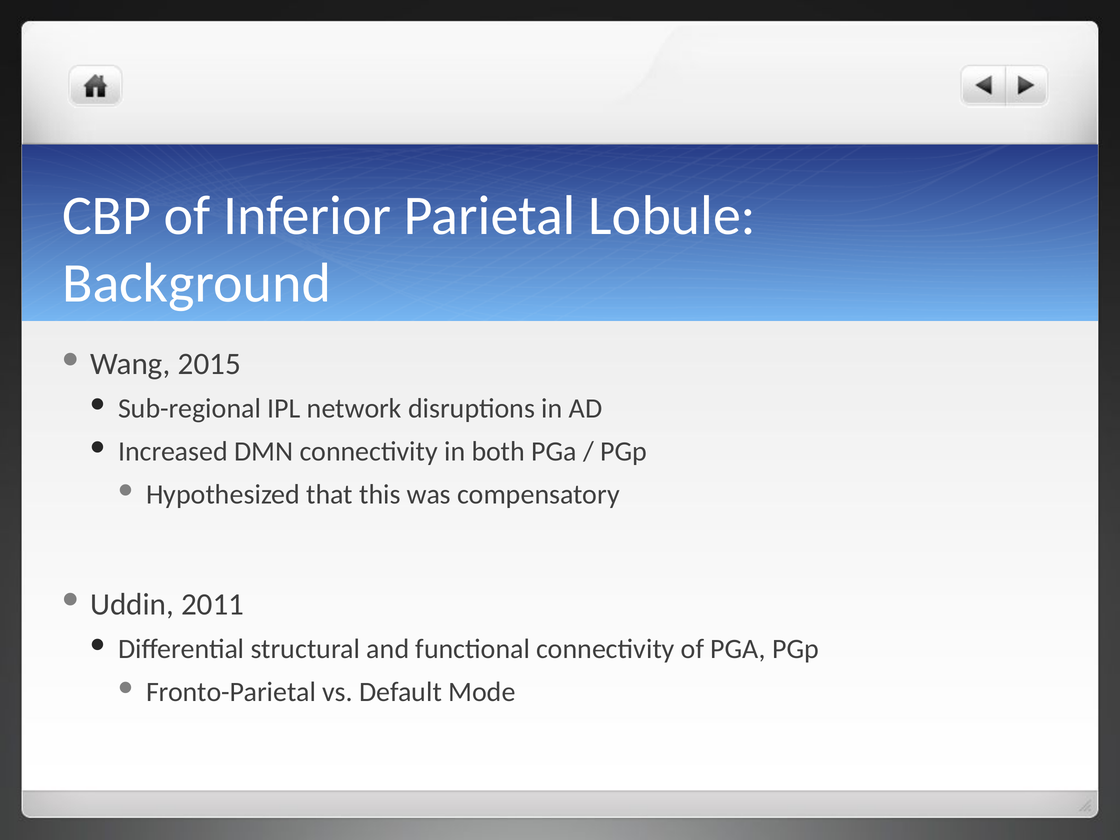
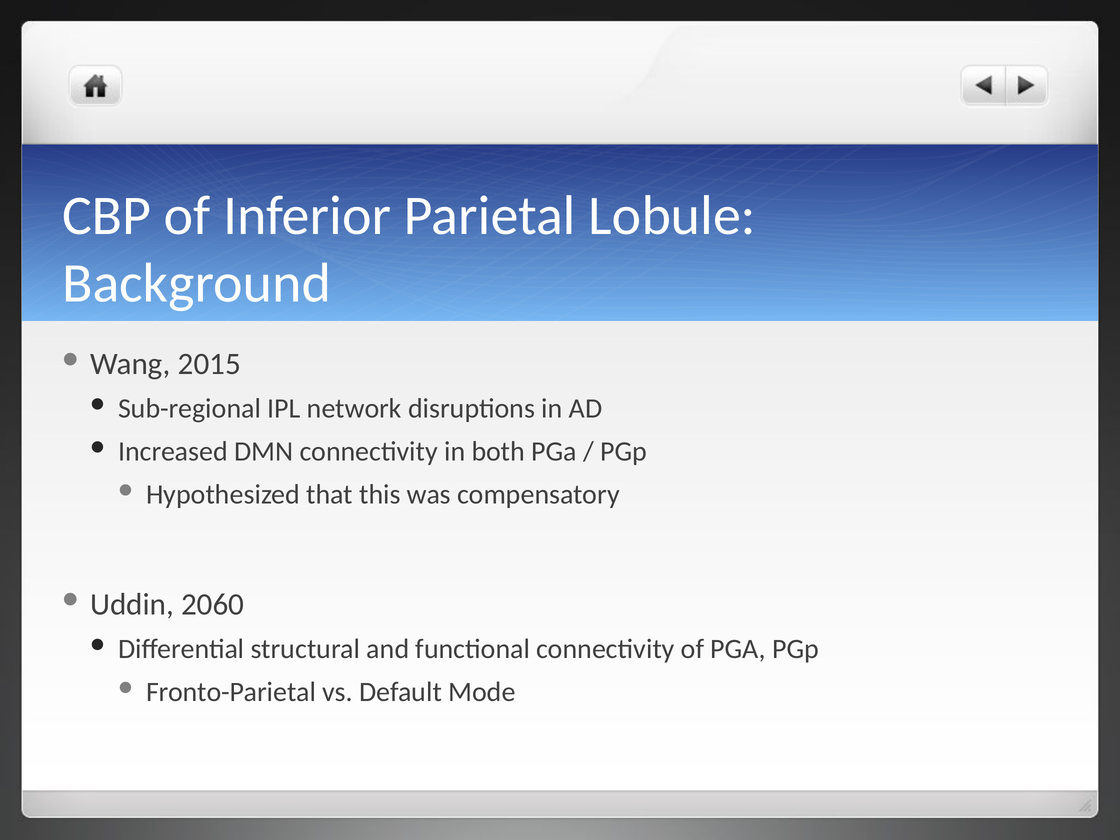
2011: 2011 -> 2060
